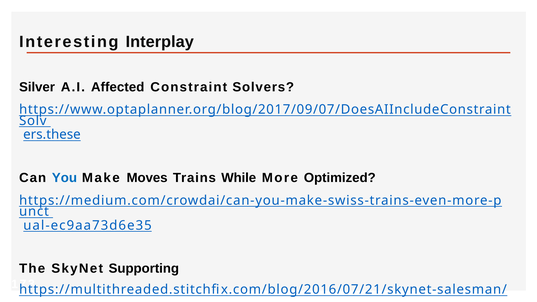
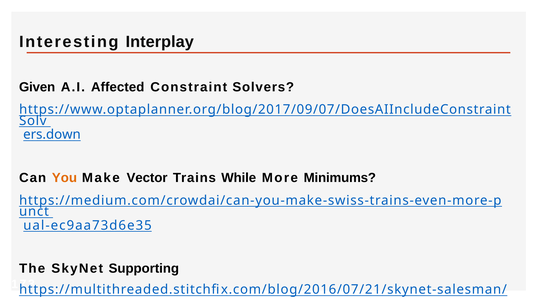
Silver: Silver -> Given
ers.these: ers.these -> ers.down
You colour: blue -> orange
Moves: Moves -> Vector
Optimized: Optimized -> Minimums
